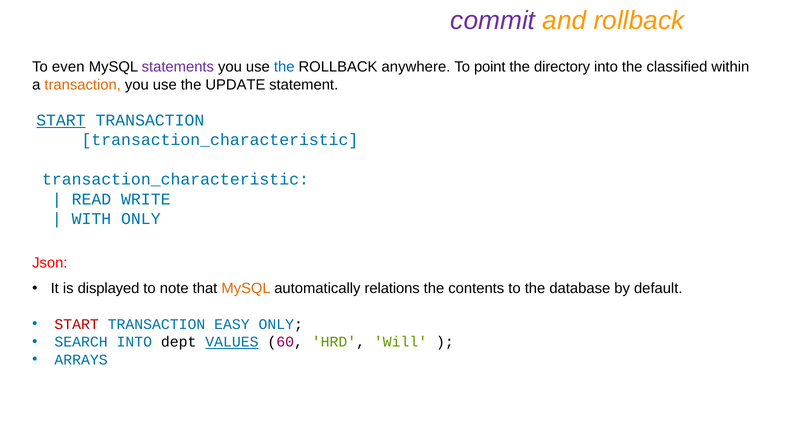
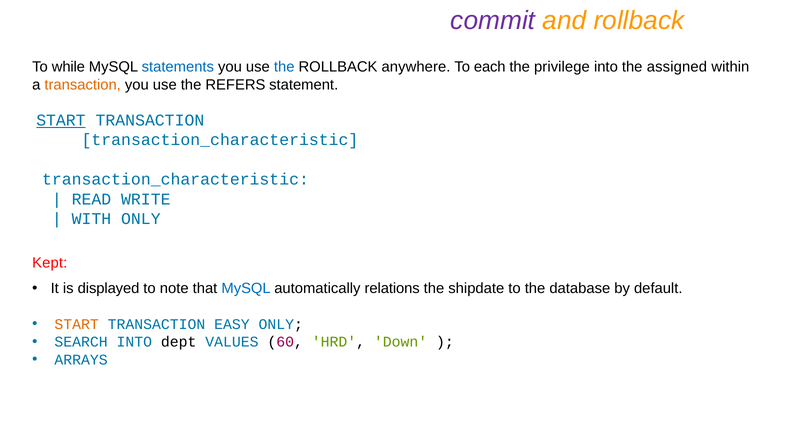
even: even -> while
statements colour: purple -> blue
point: point -> each
directory: directory -> privilege
classified: classified -> assigned
UPDATE: UPDATE -> REFERS
Json: Json -> Kept
MySQL at (246, 288) colour: orange -> blue
contents: contents -> shipdate
START at (77, 324) colour: red -> orange
VALUES underline: present -> none
Will: Will -> Down
